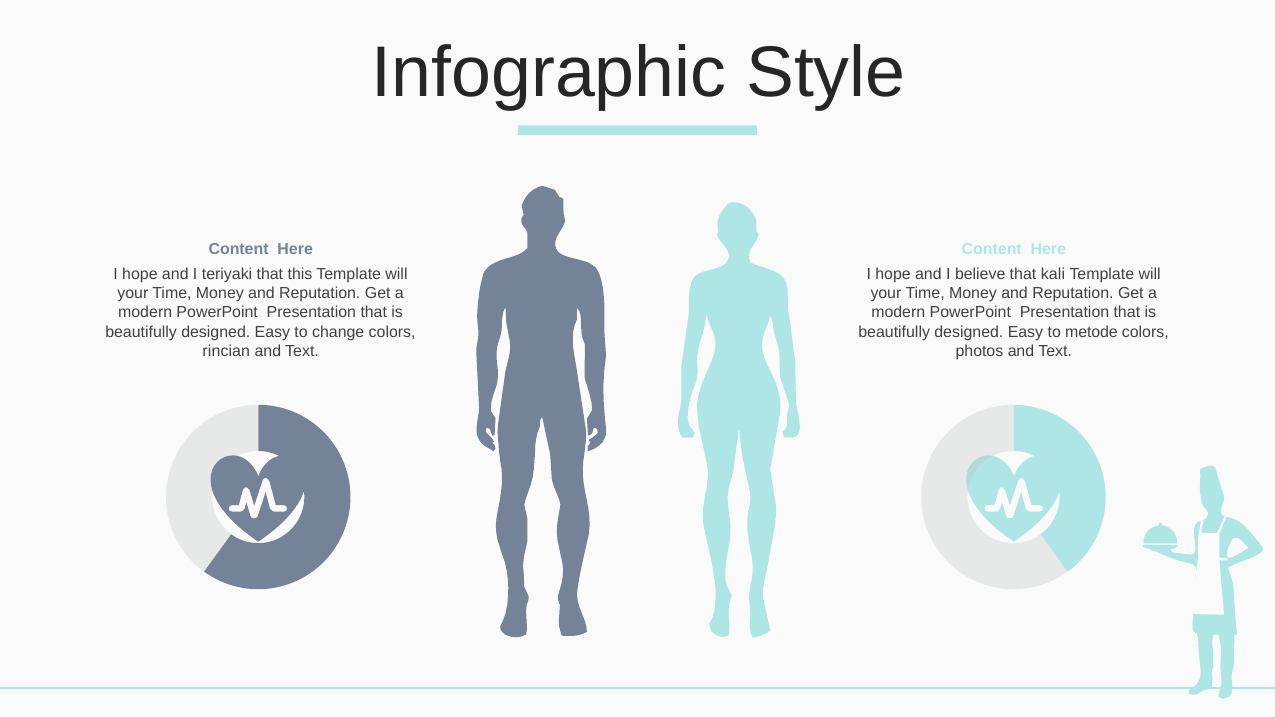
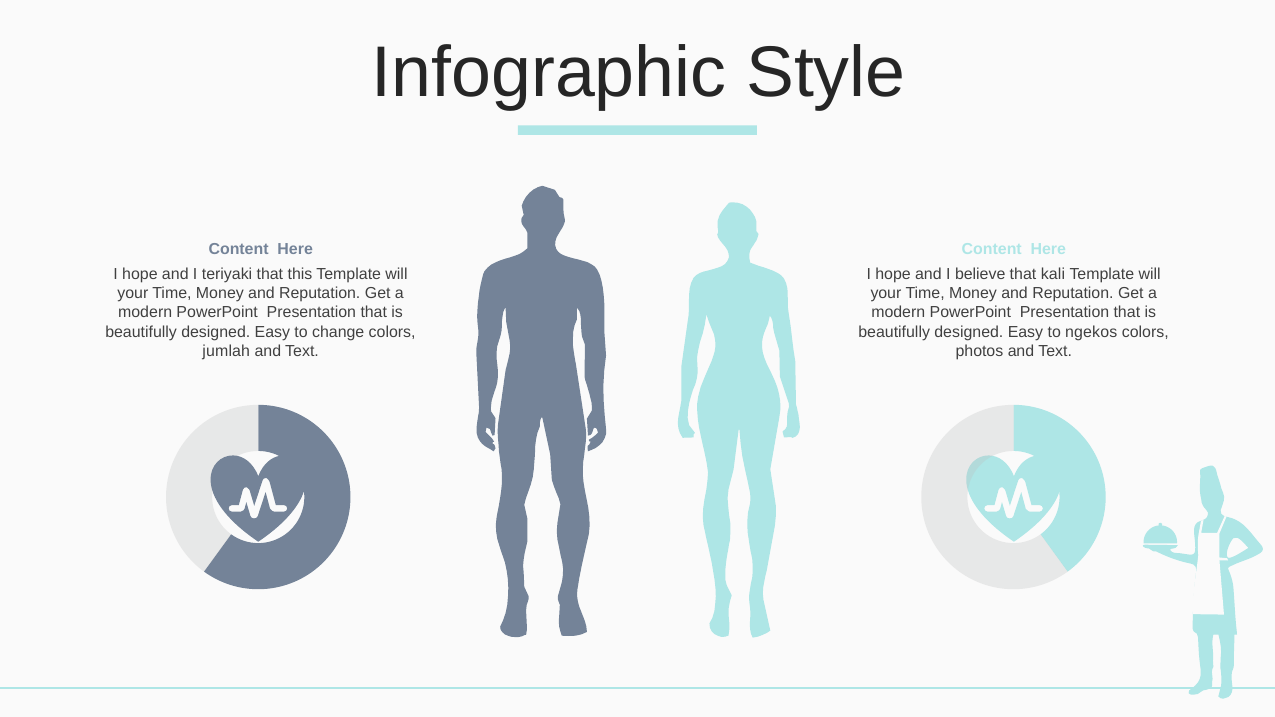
metode: metode -> ngekos
rincian: rincian -> jumlah
